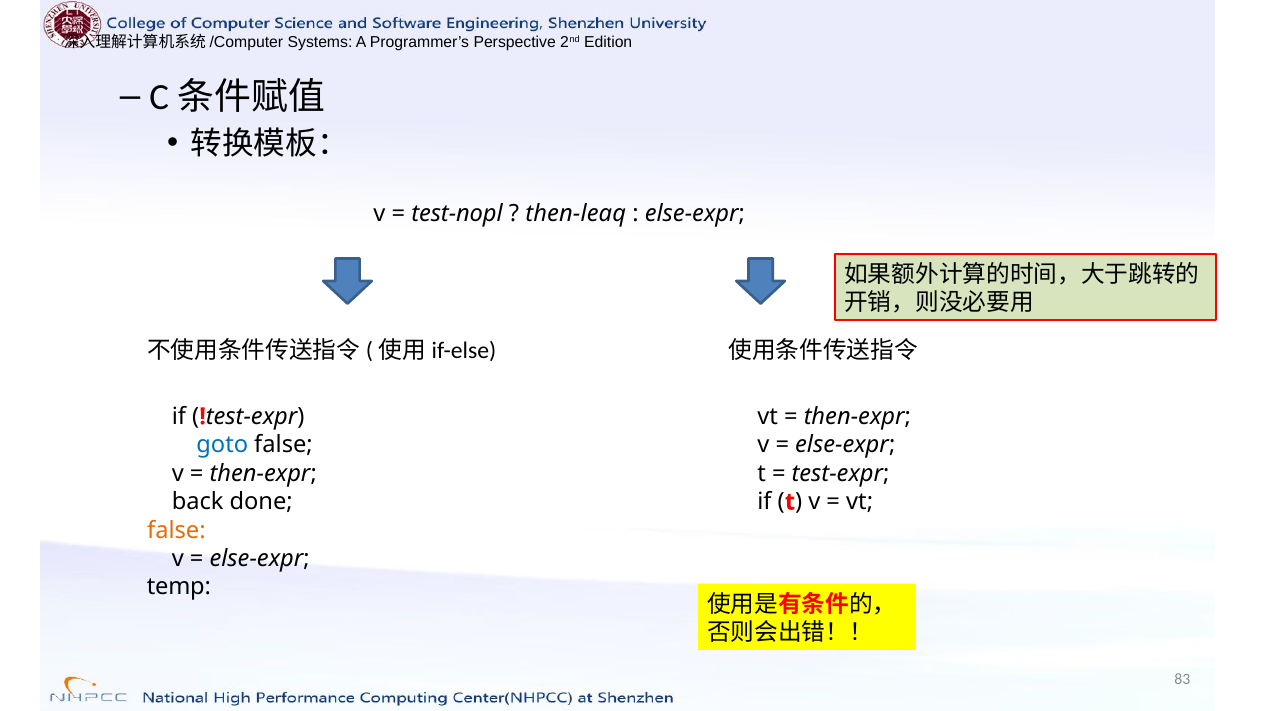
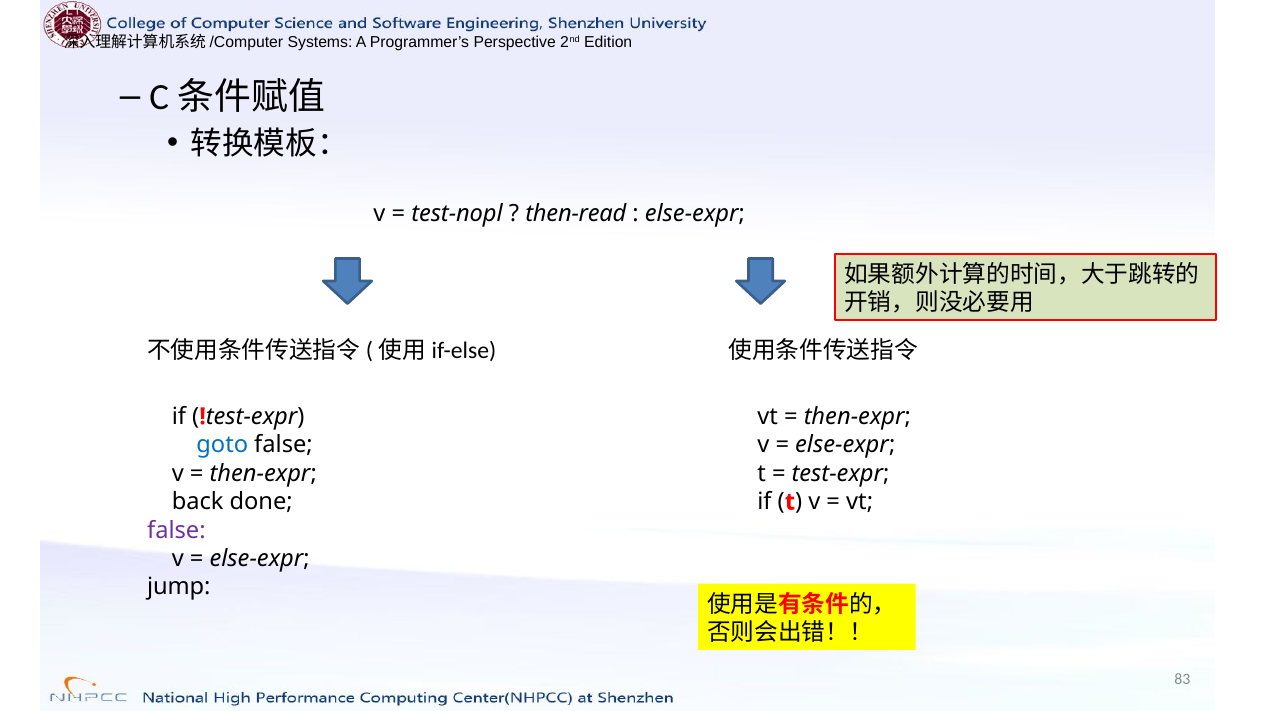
then-leaq: then-leaq -> then-read
false at (176, 530) colour: orange -> purple
temp: temp -> jump
